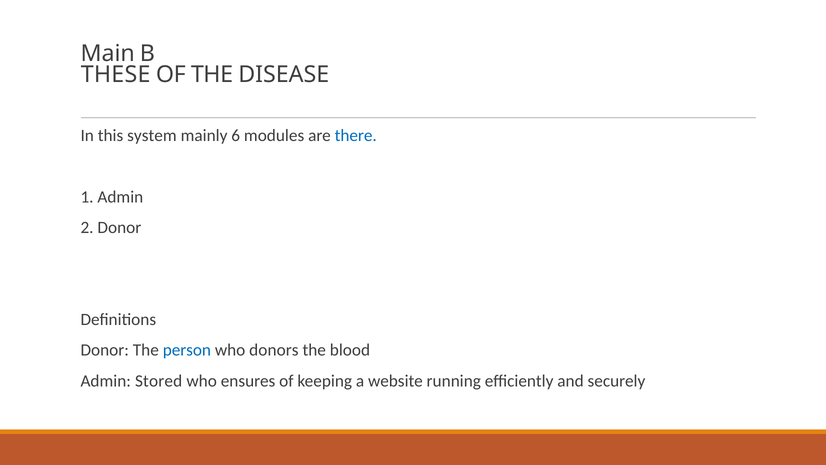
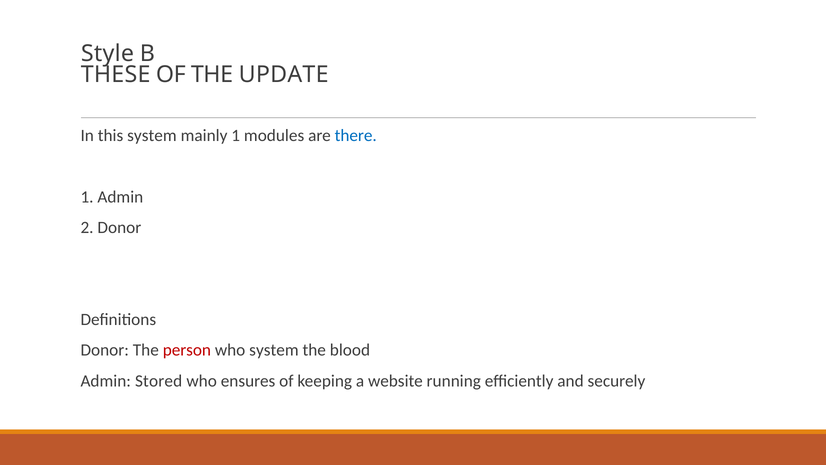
Main: Main -> Style
DISEASE: DISEASE -> UPDATE
mainly 6: 6 -> 1
person colour: blue -> red
who donors: donors -> system
